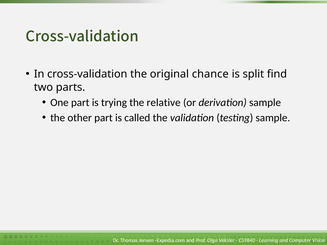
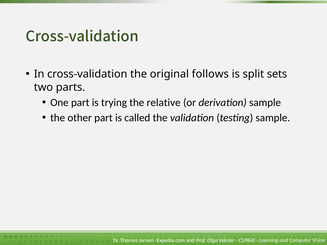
chance: chance -> follows
find: find -> sets
